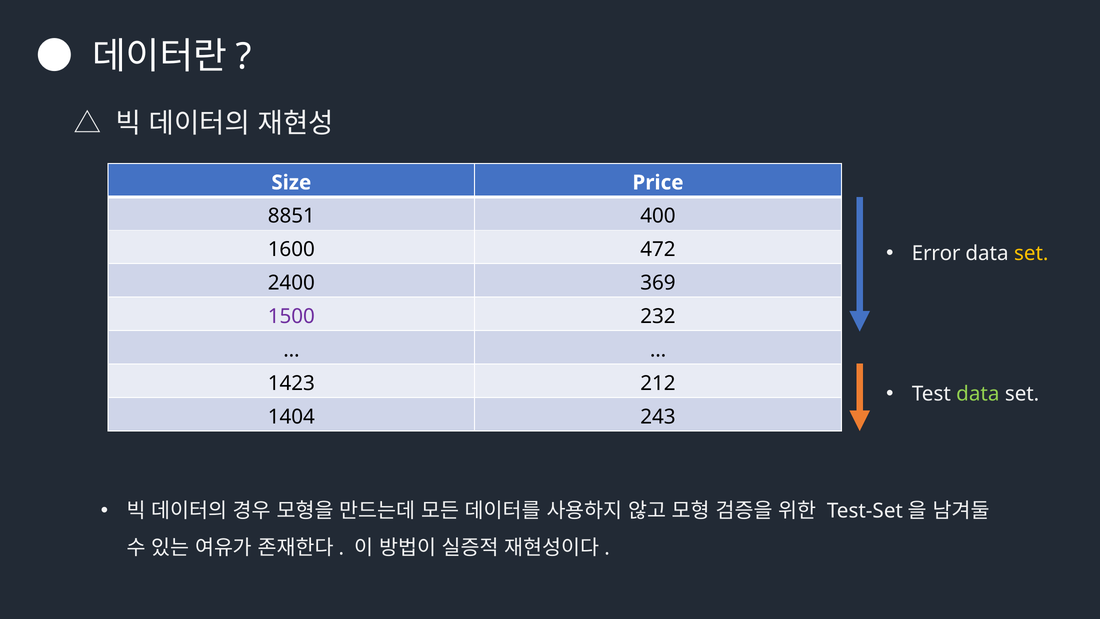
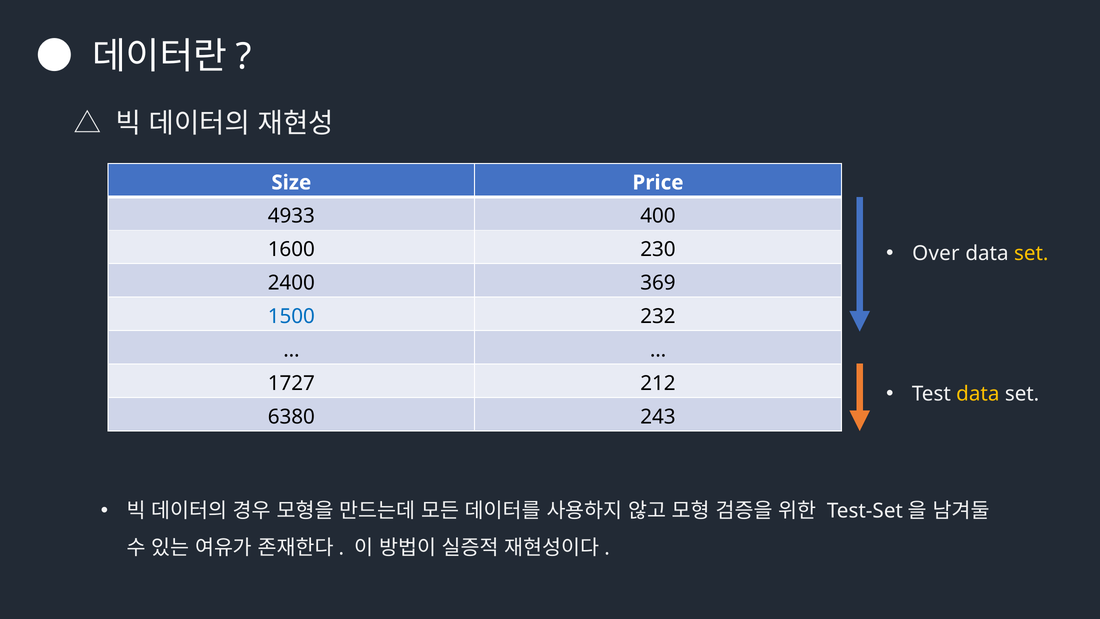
8851: 8851 -> 4933
Error: Error -> Over
472: 472 -> 230
1500 colour: purple -> blue
1423: 1423 -> 1727
data at (978, 394) colour: light green -> yellow
1404: 1404 -> 6380
